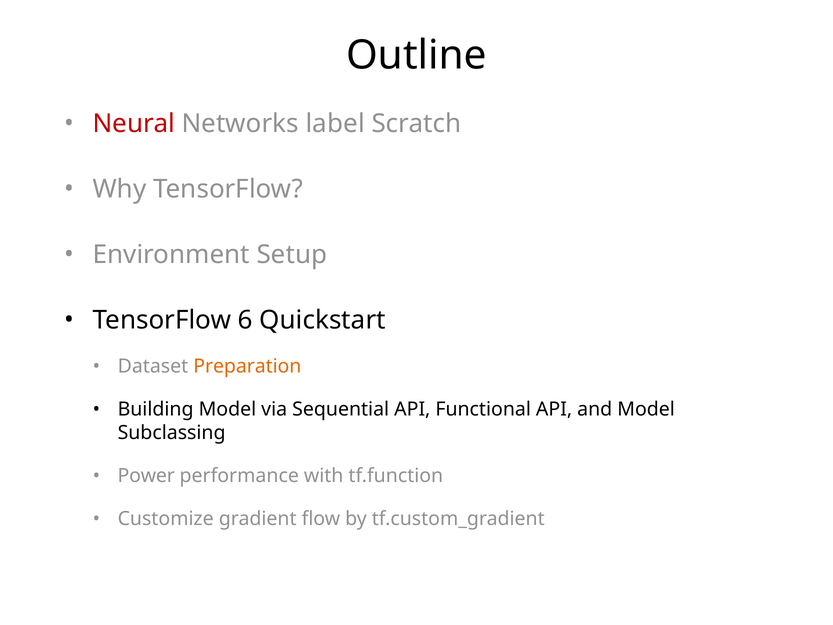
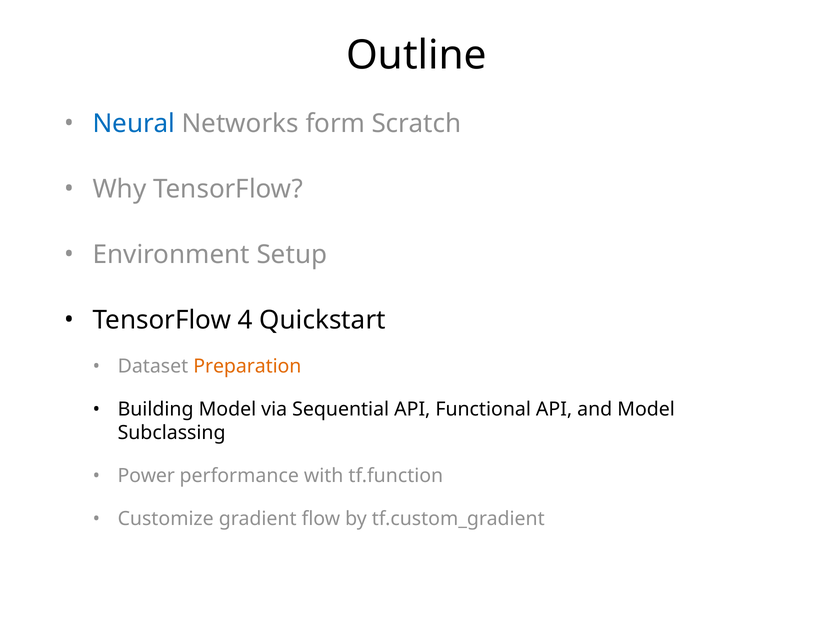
Neural colour: red -> blue
label: label -> form
6: 6 -> 4
